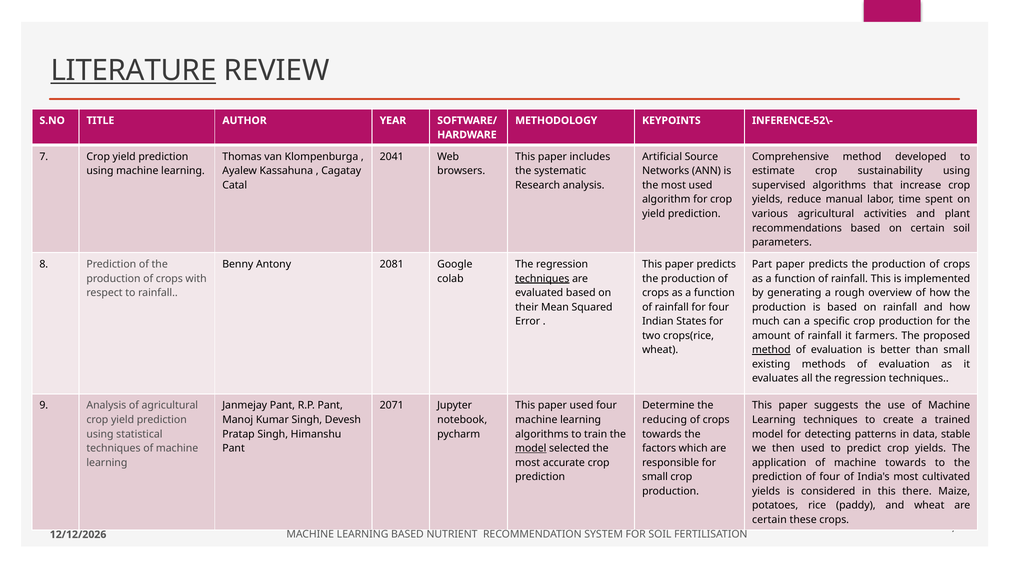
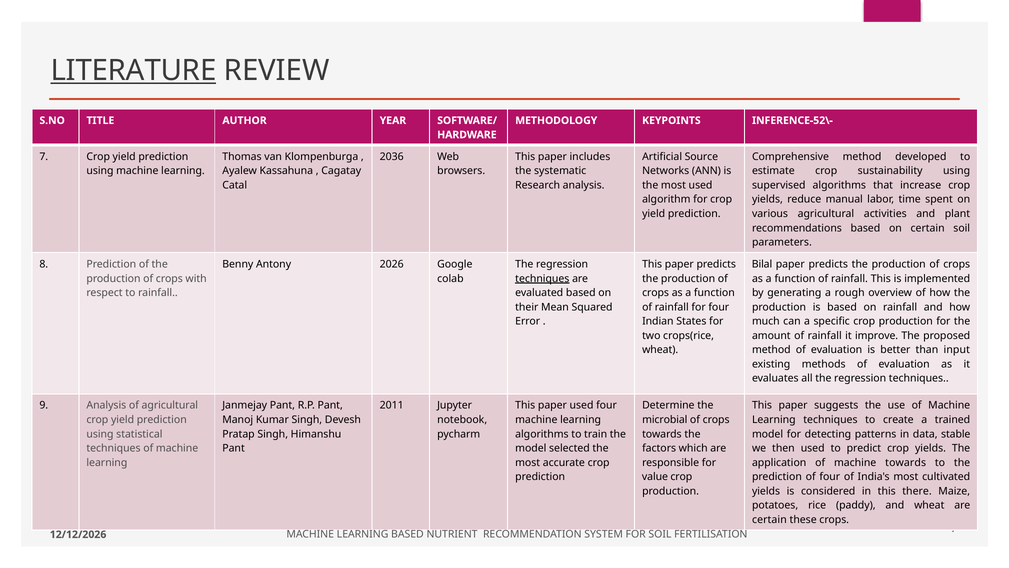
2041: 2041 -> 2036
2081: 2081 -> 2026
Part: Part -> Bilal
farmers: farmers -> improve
method at (771, 350) underline: present -> none
than small: small -> input
2071: 2071 -> 2011
reducing: reducing -> microbial
model at (531, 448) underline: present -> none
small at (655, 477): small -> value
